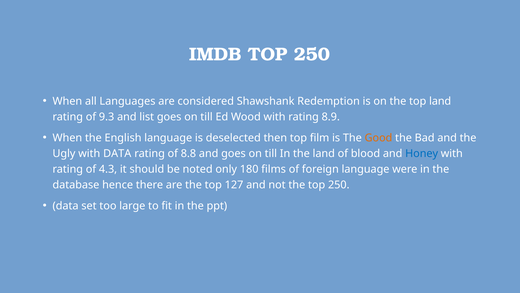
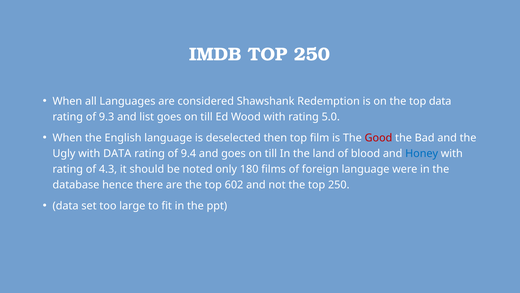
top land: land -> data
8.9: 8.9 -> 5.0
Good colour: orange -> red
8.8: 8.8 -> 9.4
127: 127 -> 602
